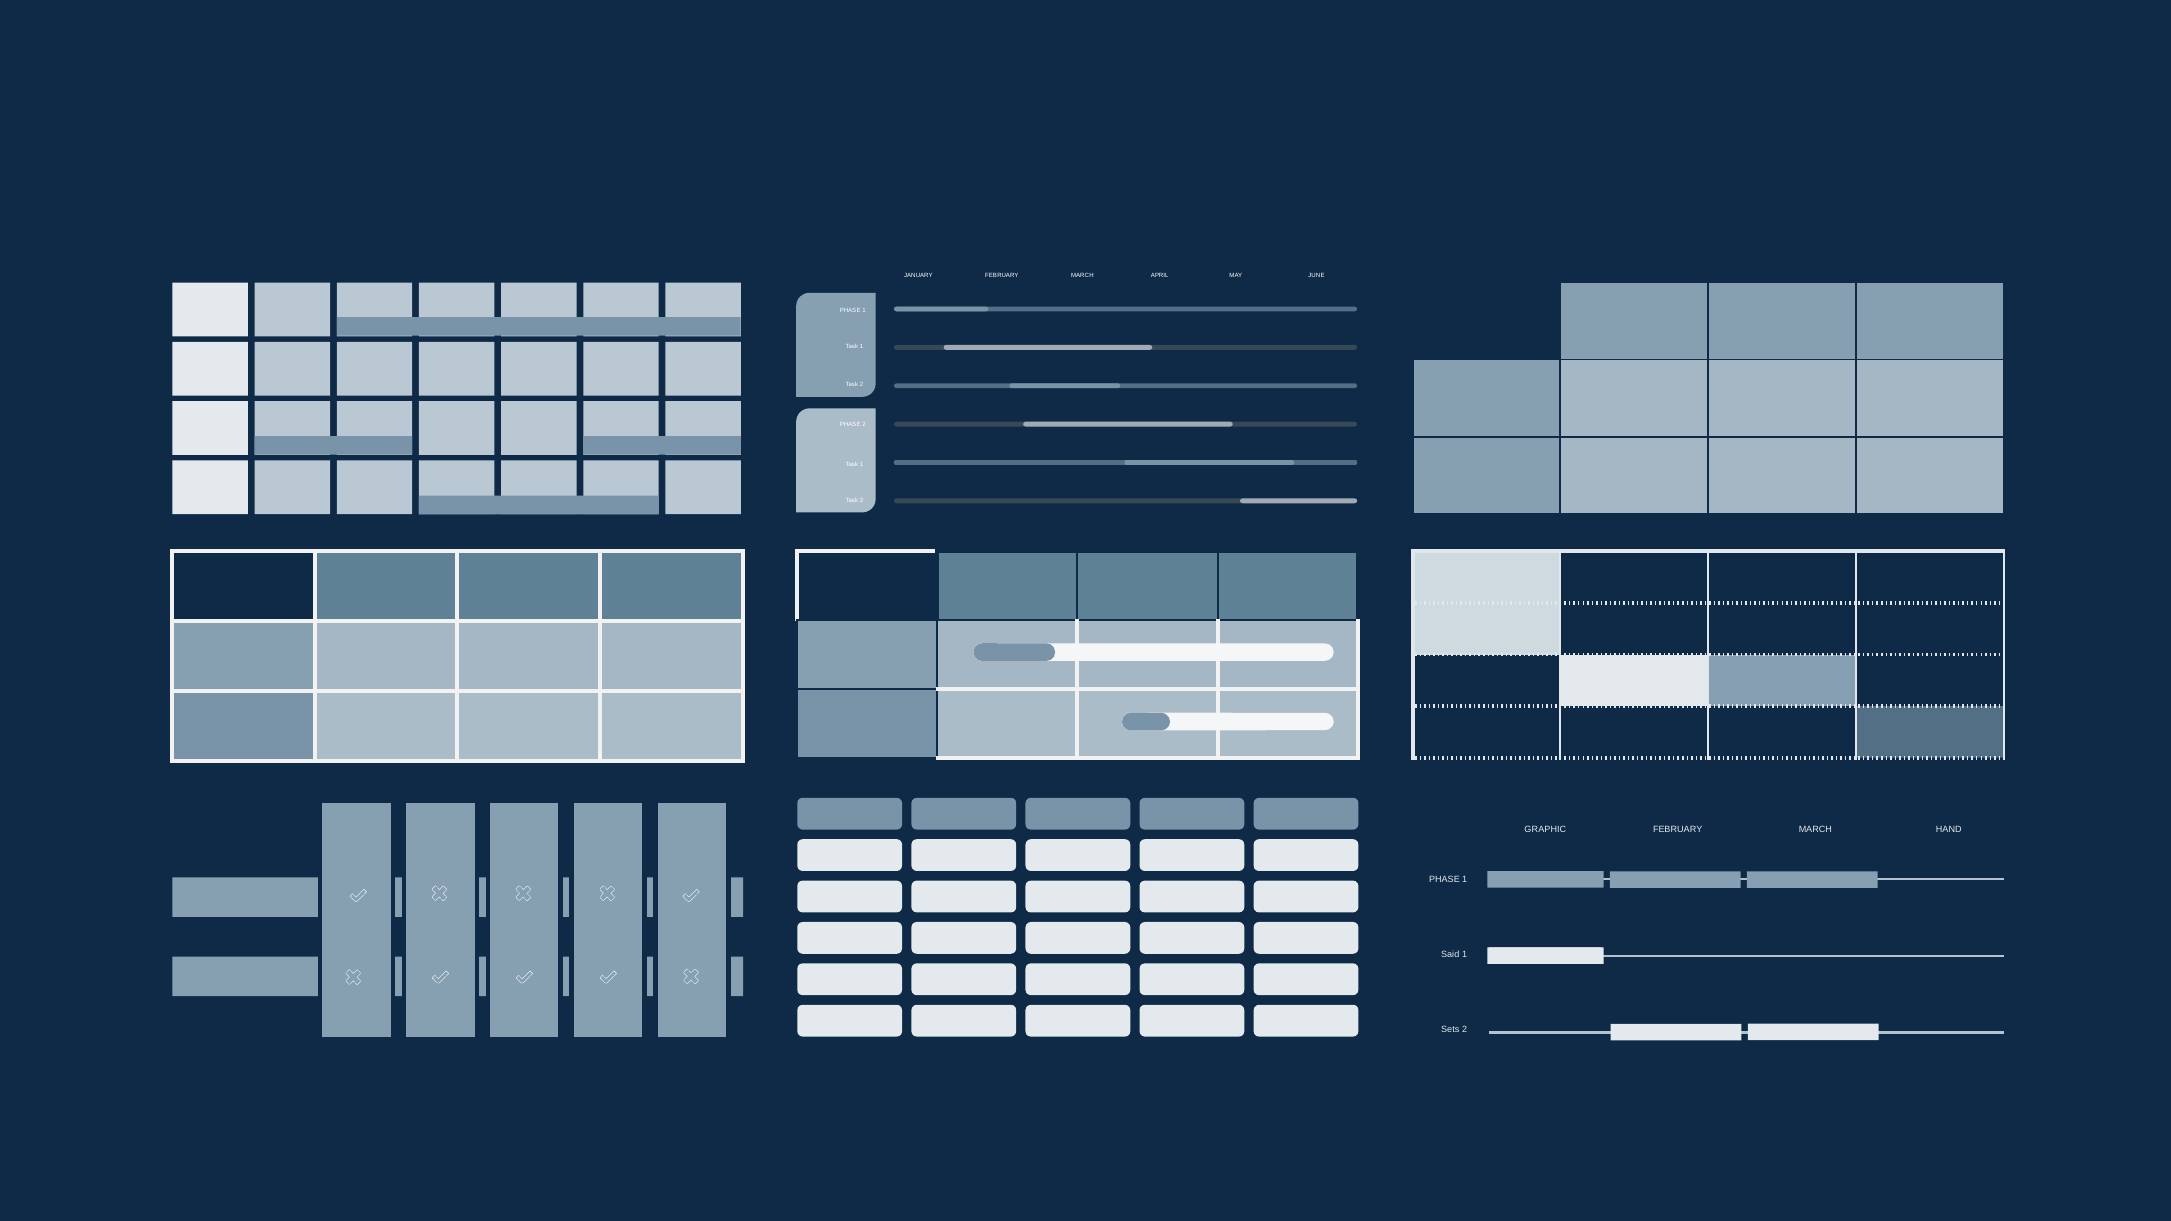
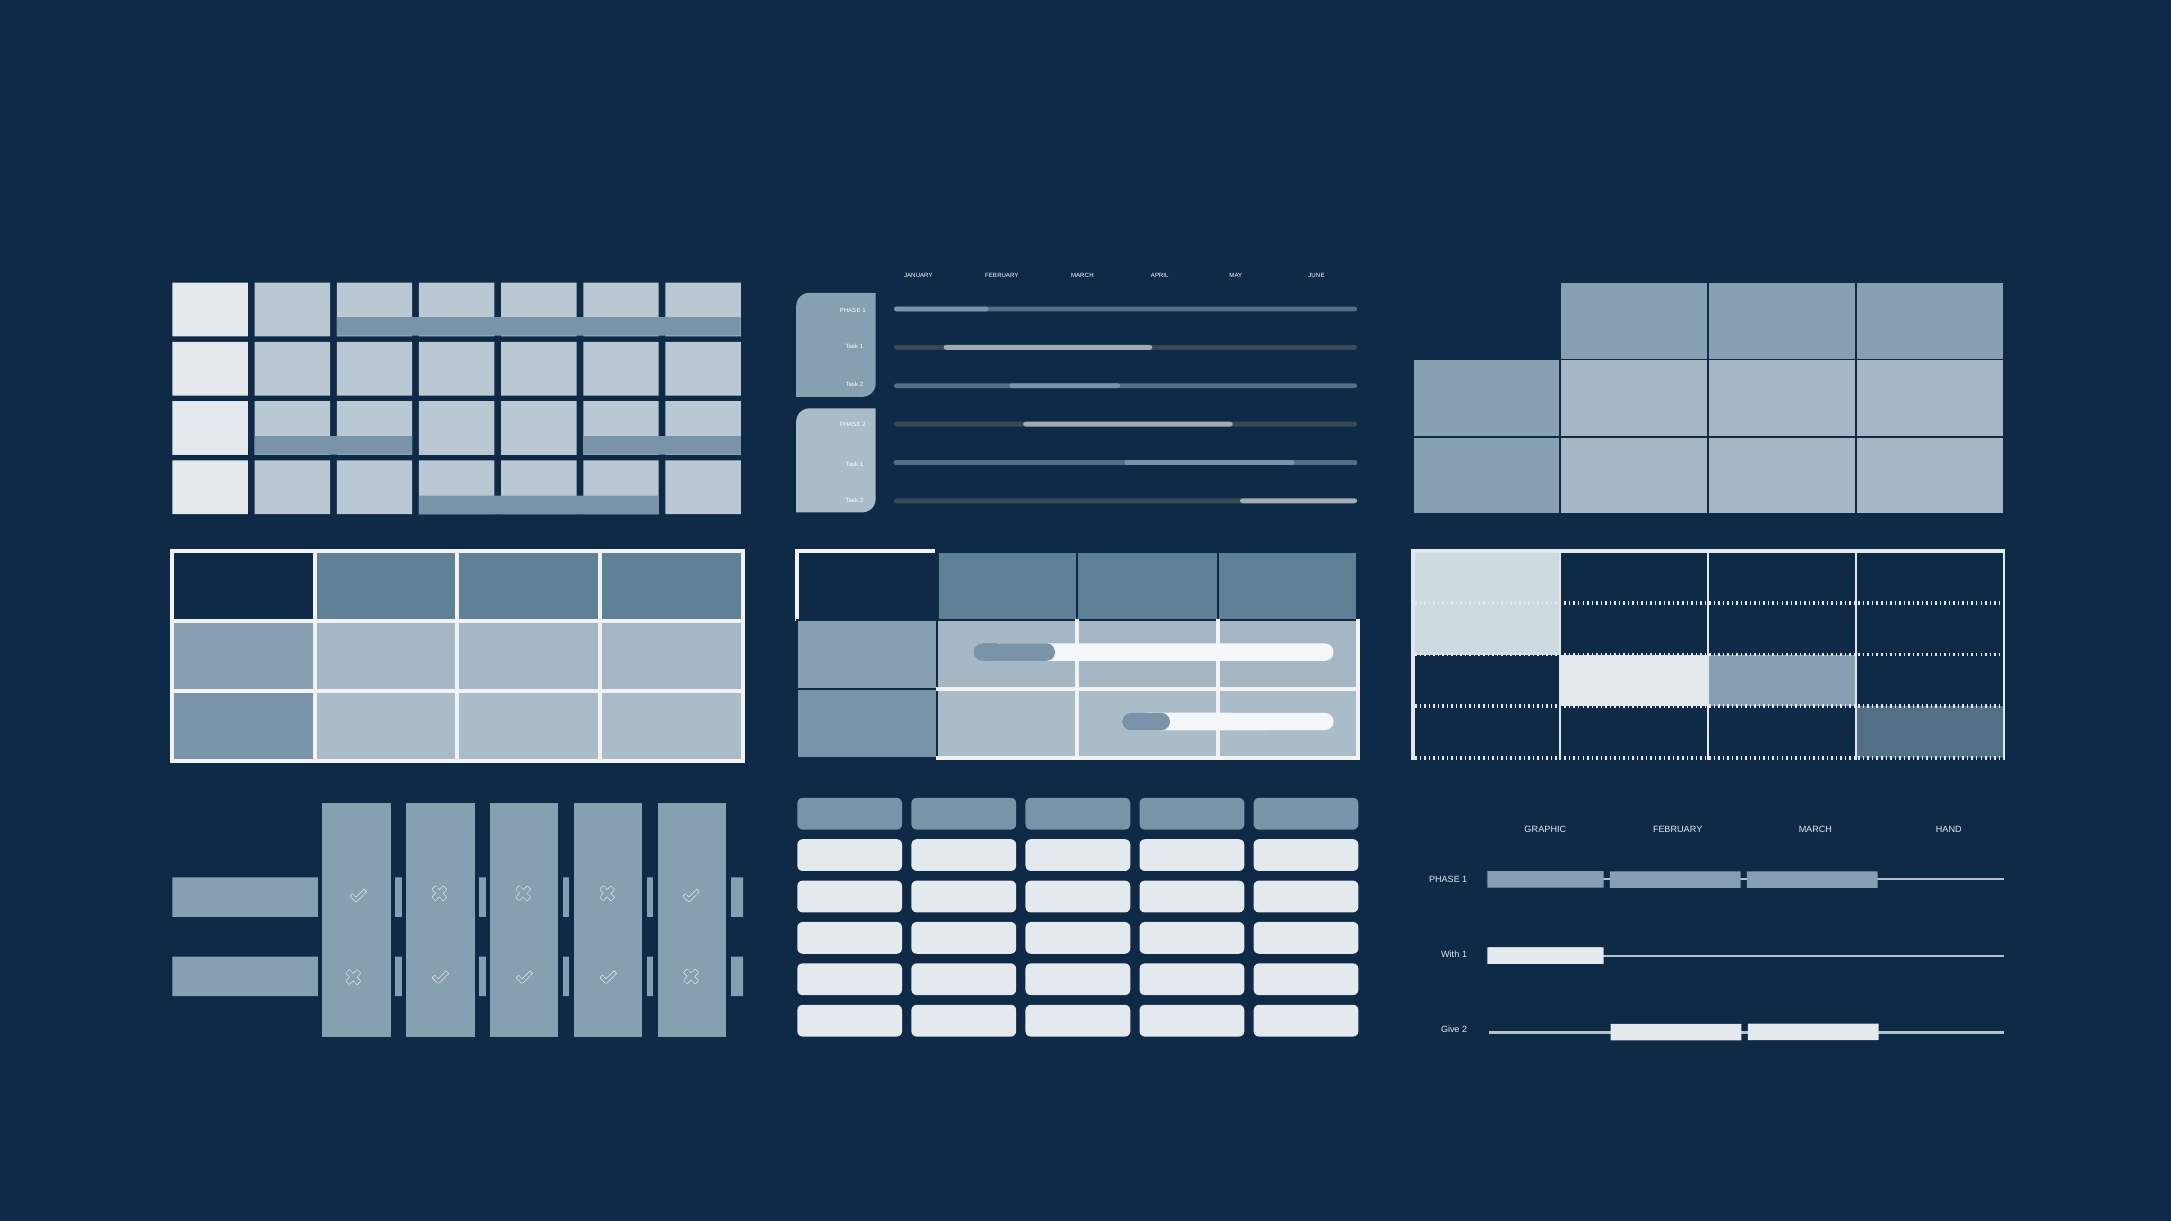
Said: Said -> With
Sets: Sets -> Give
